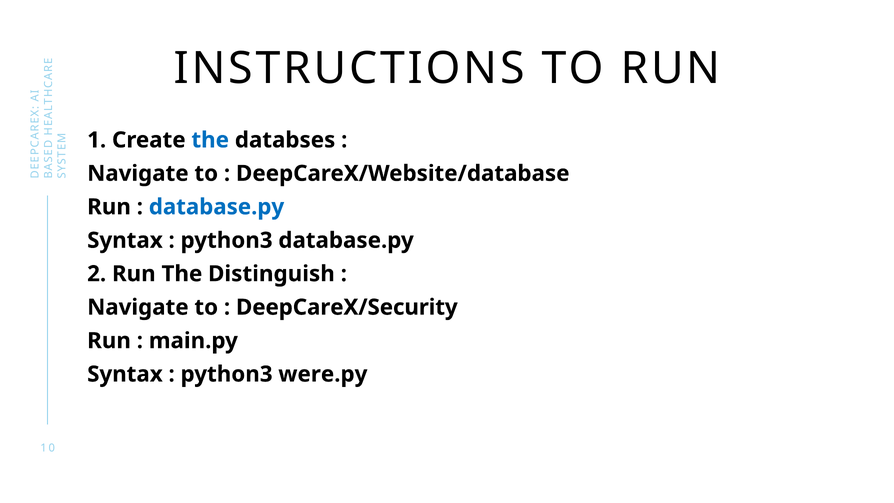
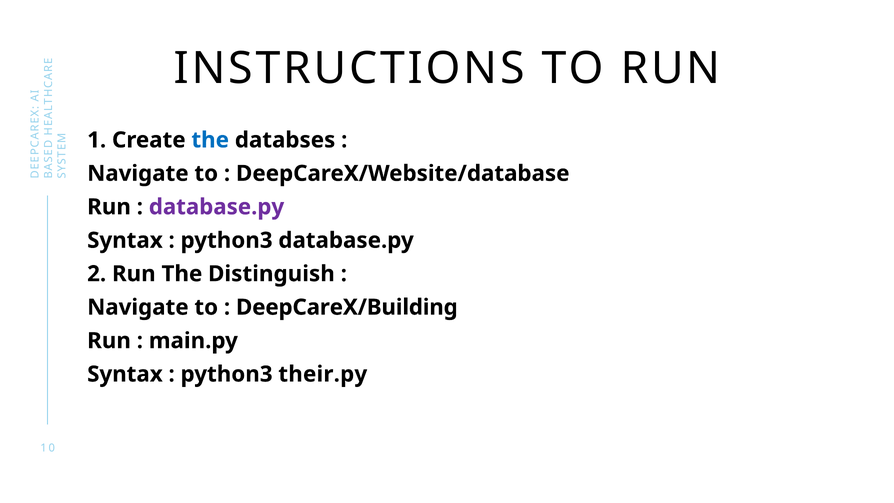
database.py at (216, 207) colour: blue -> purple
DeepCareX/Security: DeepCareX/Security -> DeepCareX/Building
were.py: were.py -> their.py
